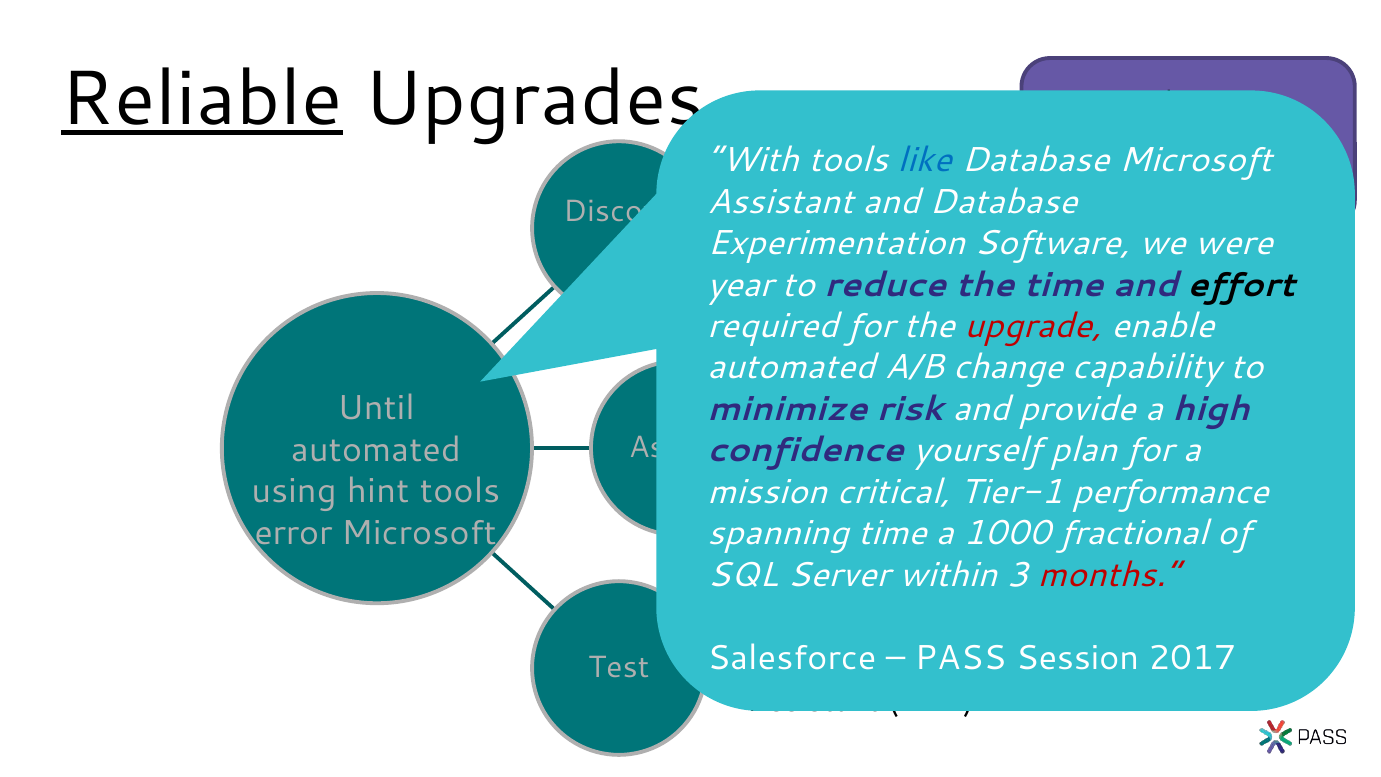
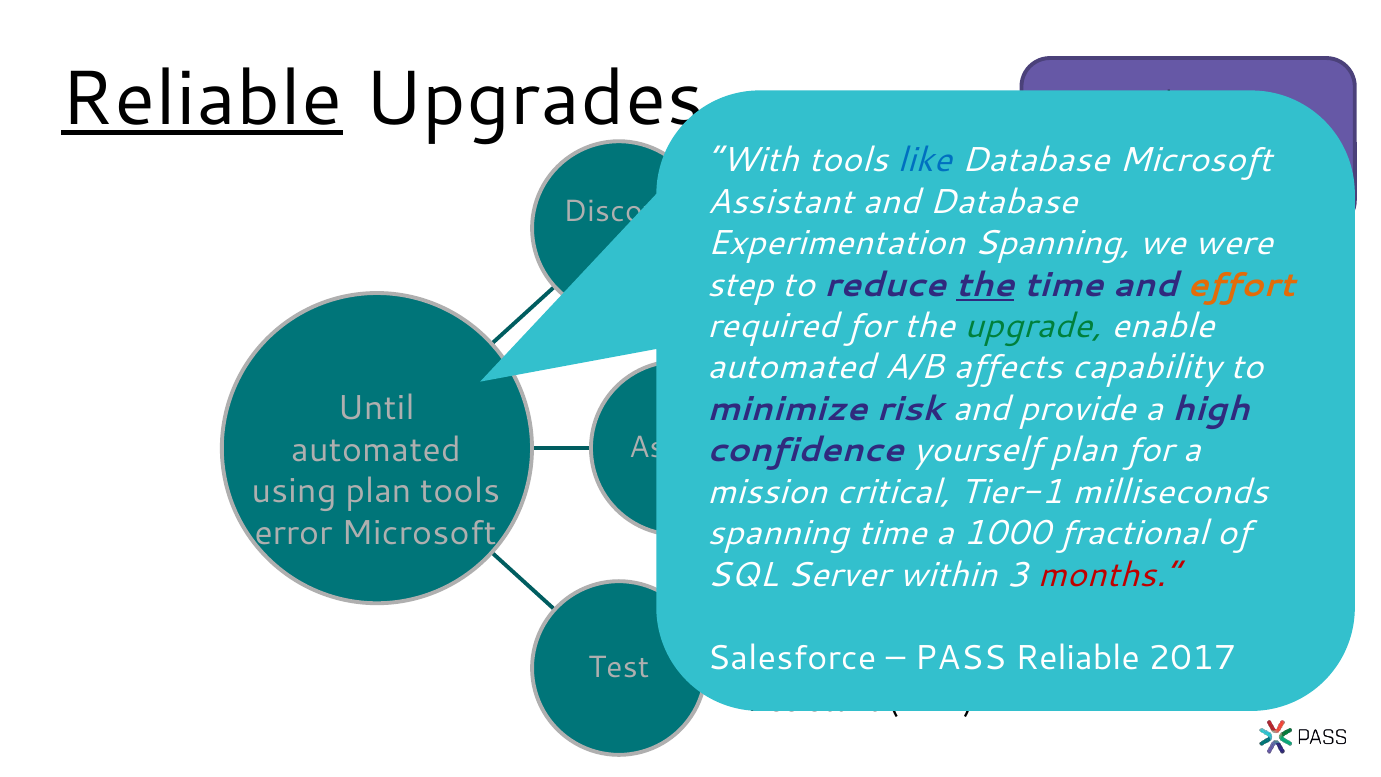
Software at (1052, 243): Software -> Spanning
year: year -> step
the at (985, 285) underline: none -> present
effort colour: black -> orange
upgrade colour: red -> green
change: change -> affects
using hint: hint -> plan
performance: performance -> milliseconds
Session at (1078, 658): Session -> Reliable
